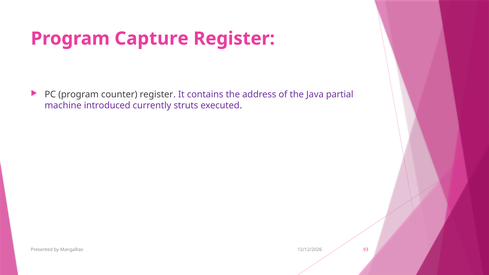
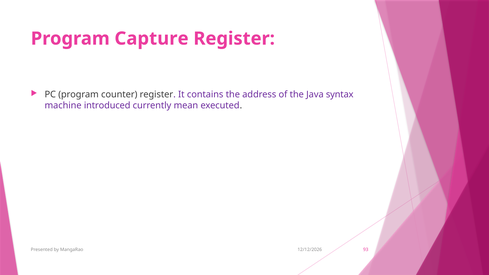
partial: partial -> syntax
struts: struts -> mean
